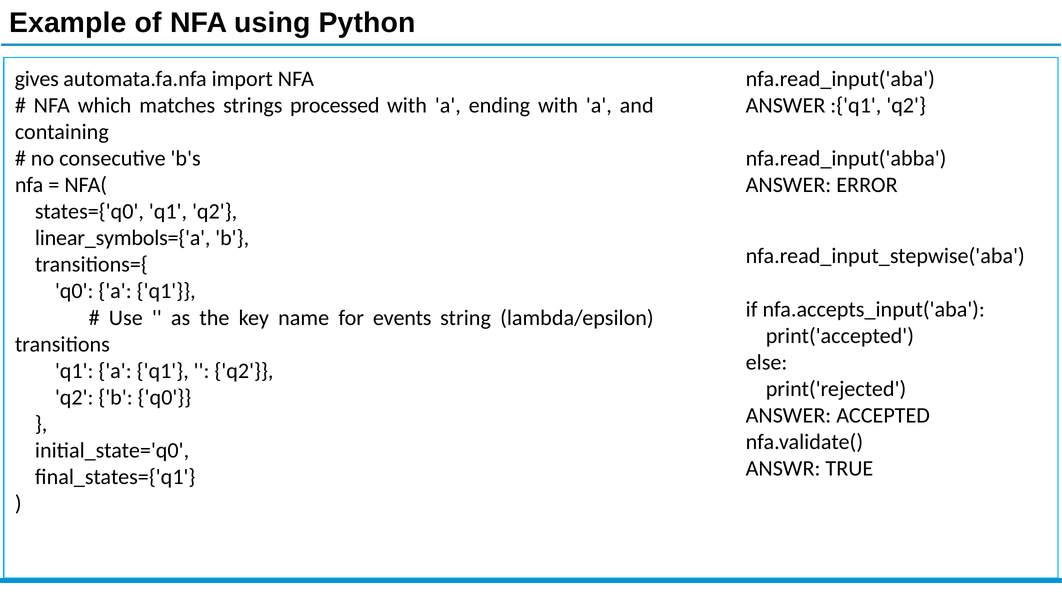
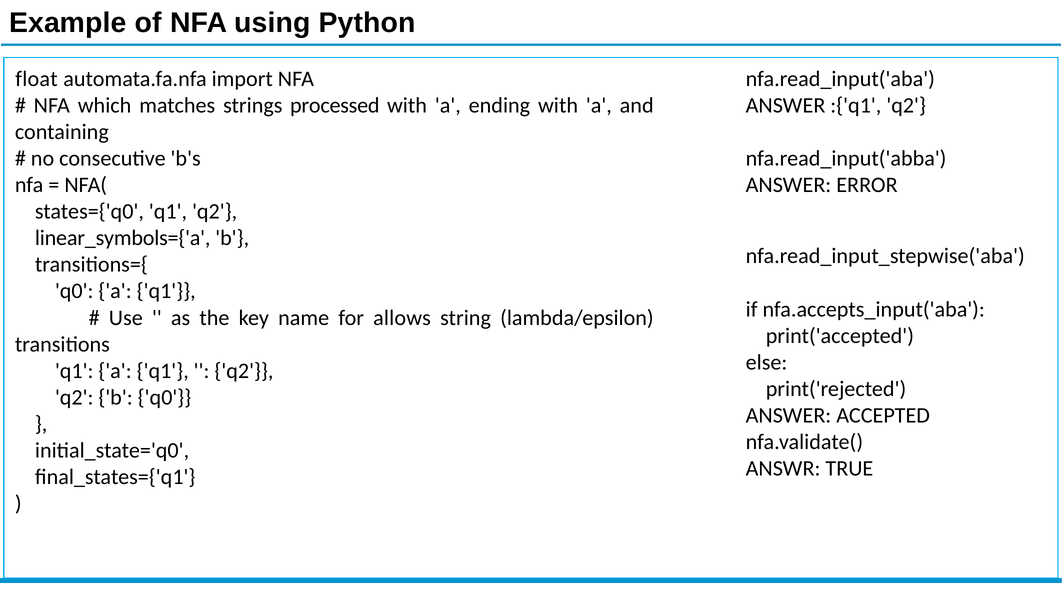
gives: gives -> float
events: events -> allows
